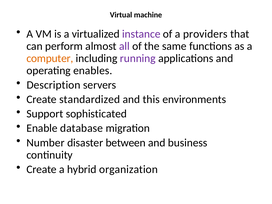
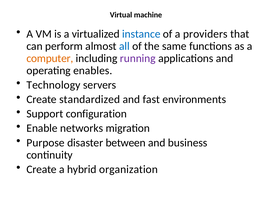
instance colour: purple -> blue
all colour: purple -> blue
Description: Description -> Technology
this: this -> fast
sophisticated: sophisticated -> configuration
database: database -> networks
Number: Number -> Purpose
